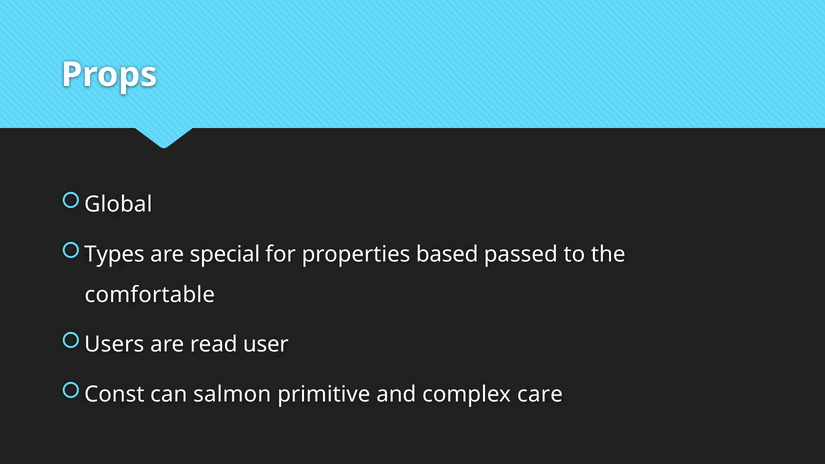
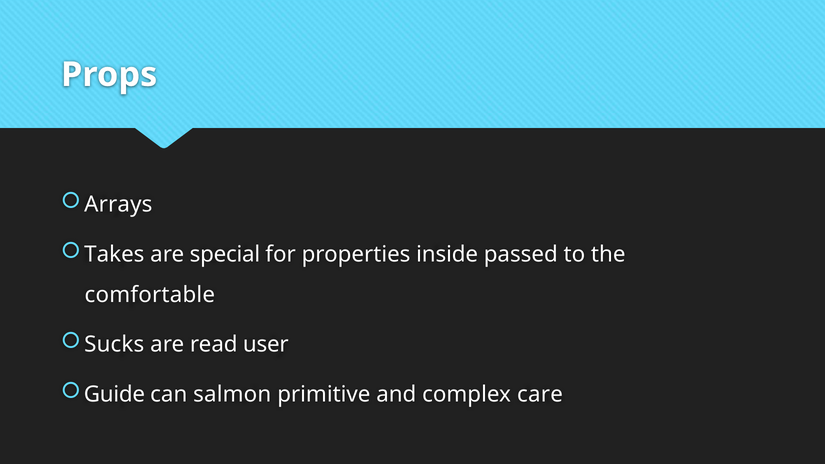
Global: Global -> Arrays
Types: Types -> Takes
based: based -> inside
Users: Users -> Sucks
Const: Const -> Guide
